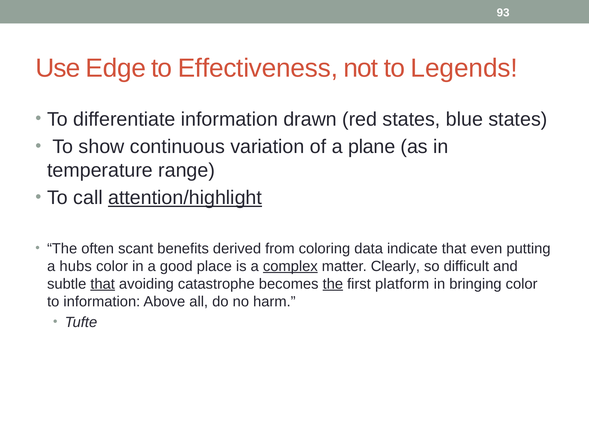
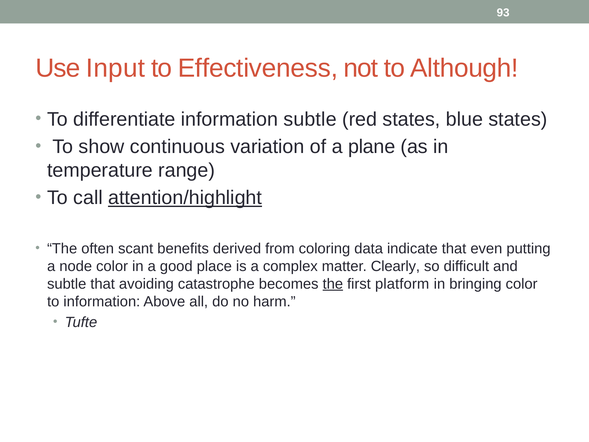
Edge: Edge -> Input
Legends: Legends -> Although
information drawn: drawn -> subtle
hubs: hubs -> node
complex underline: present -> none
that at (103, 284) underline: present -> none
